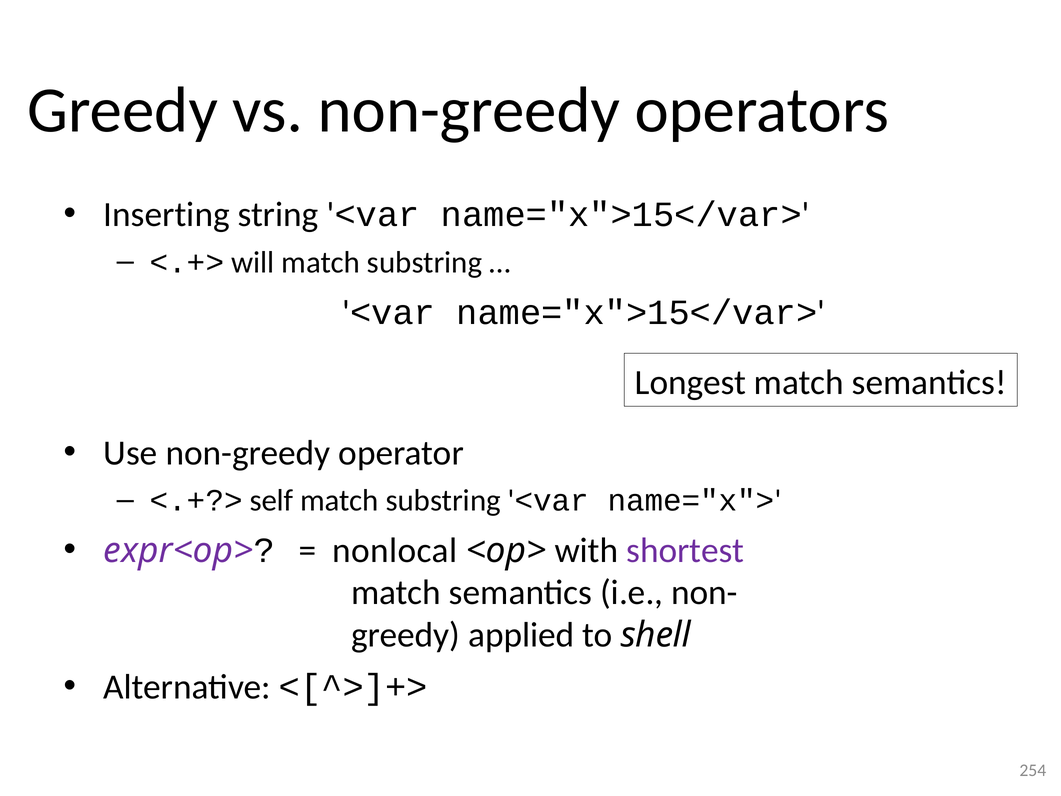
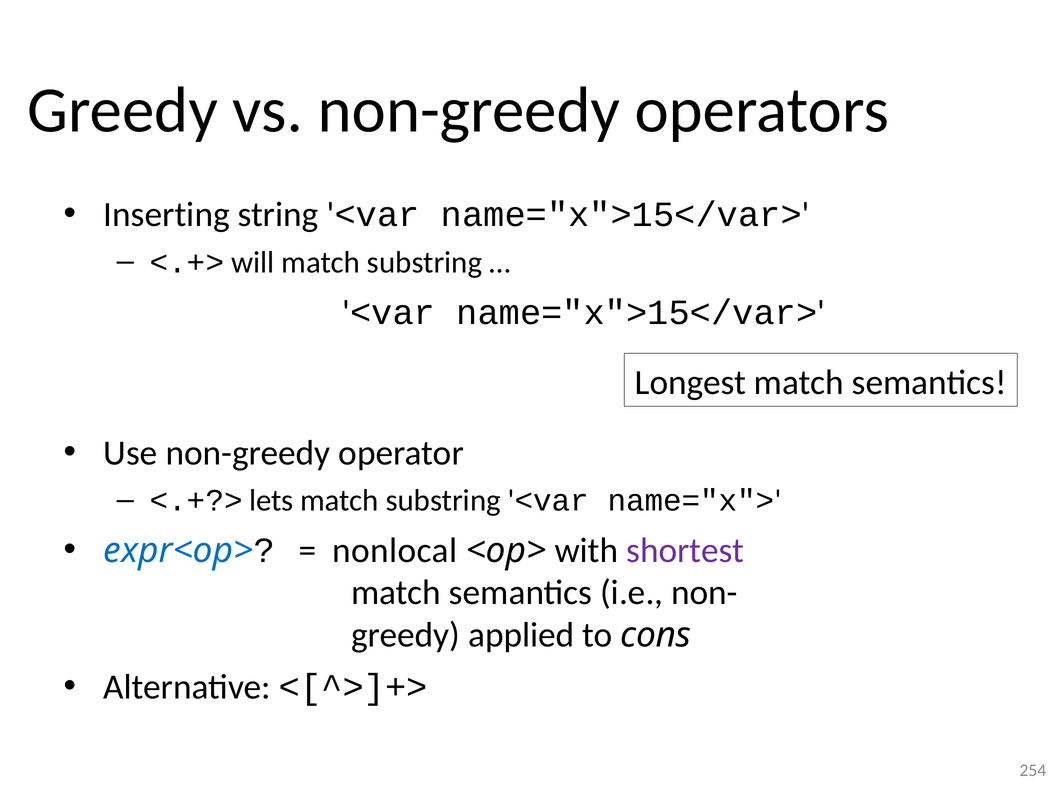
self: self -> lets
expr<op> colour: purple -> blue
shell: shell -> cons
